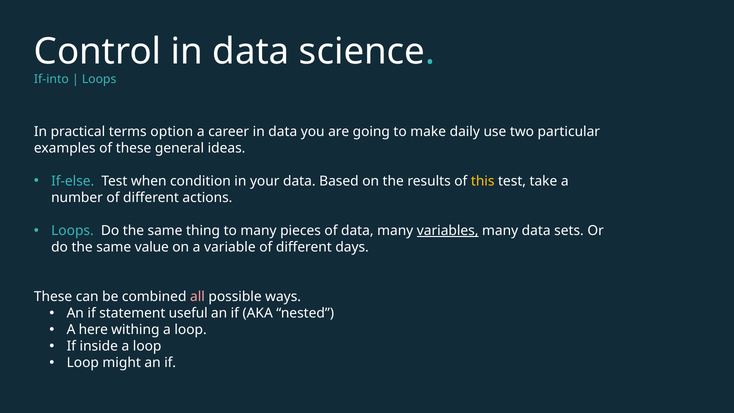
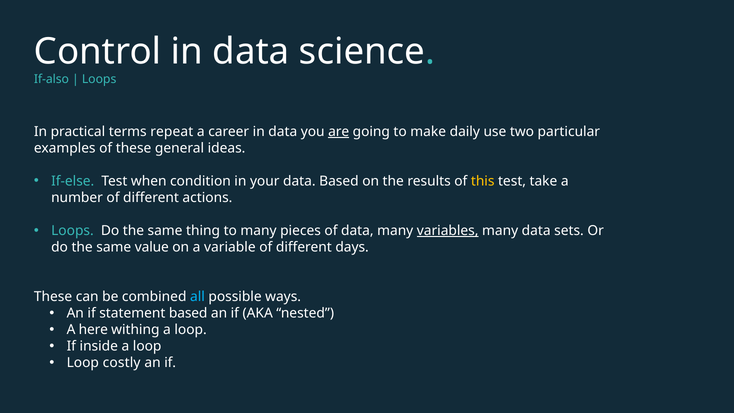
If-into: If-into -> If-also
option: option -> repeat
are underline: none -> present
all colour: pink -> light blue
statement useful: useful -> based
might: might -> costly
